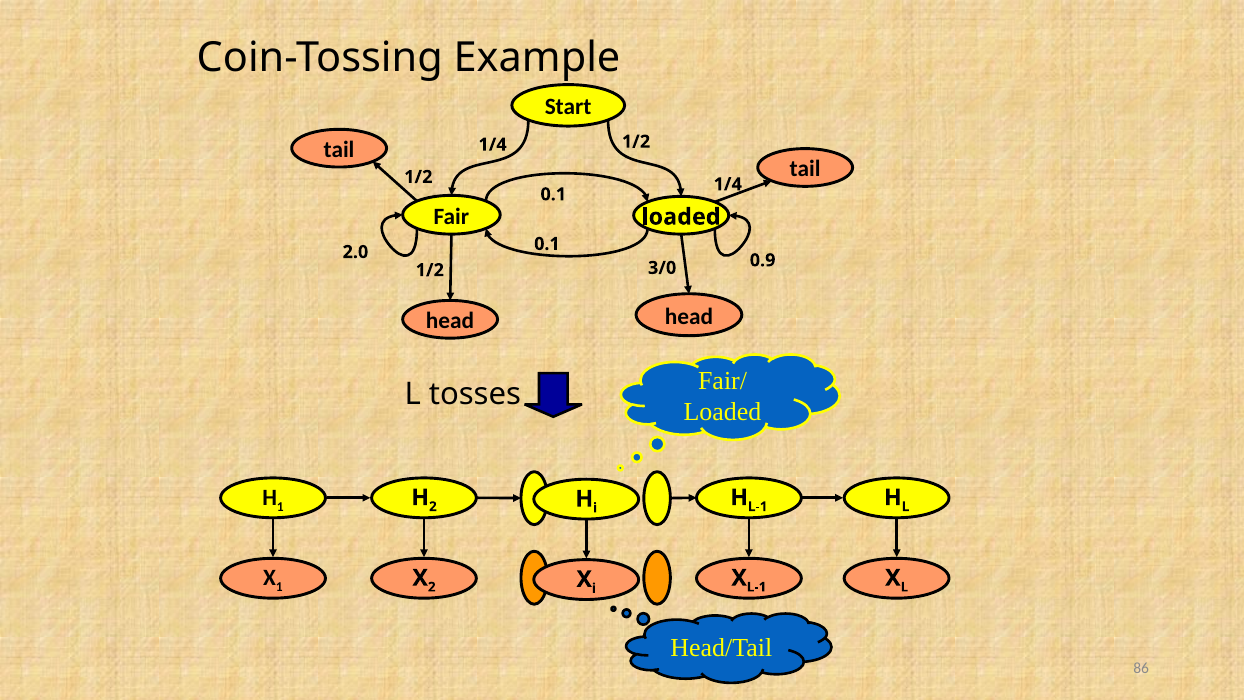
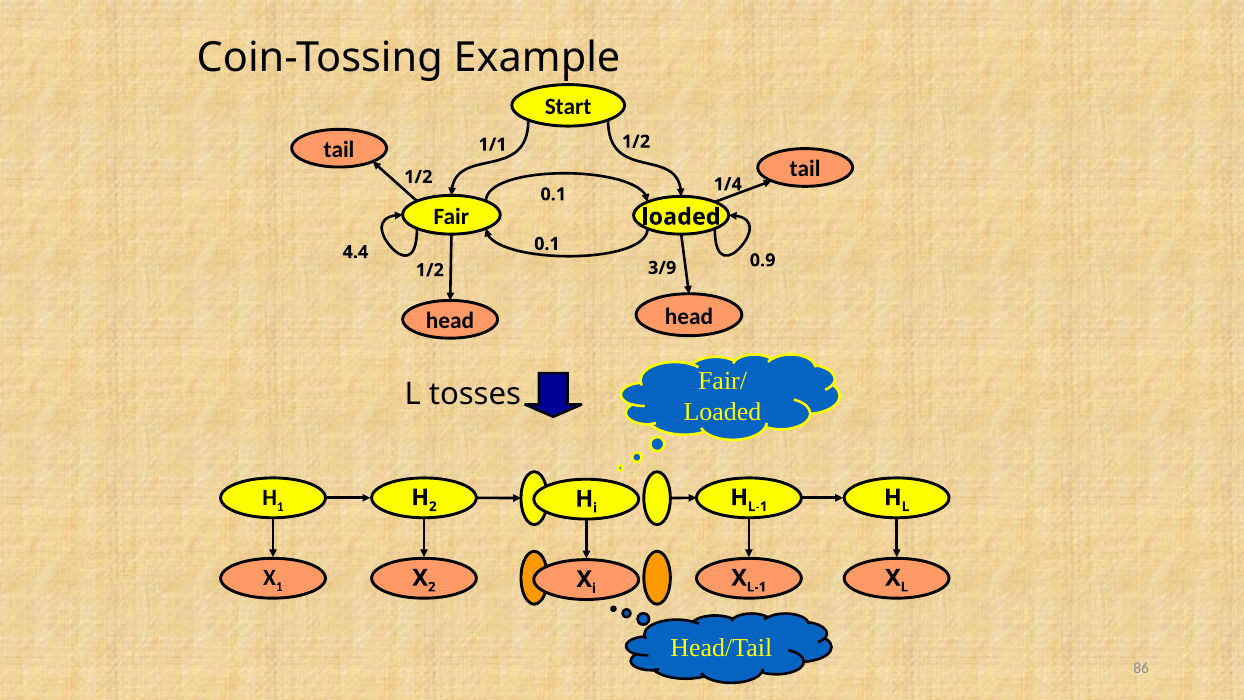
1/4 at (493, 145): 1/4 -> 1/1
2.0: 2.0 -> 4.4
3/0: 3/0 -> 3/9
